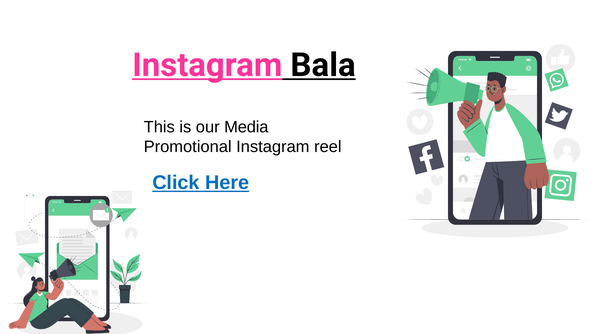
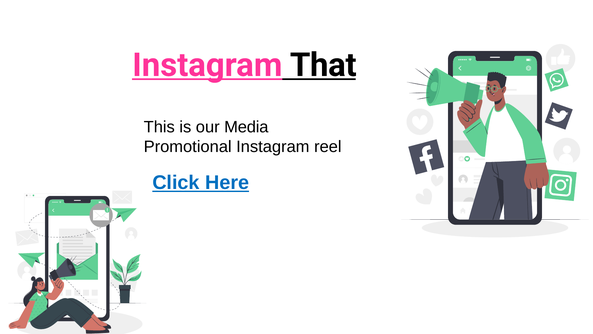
Bala: Bala -> That
